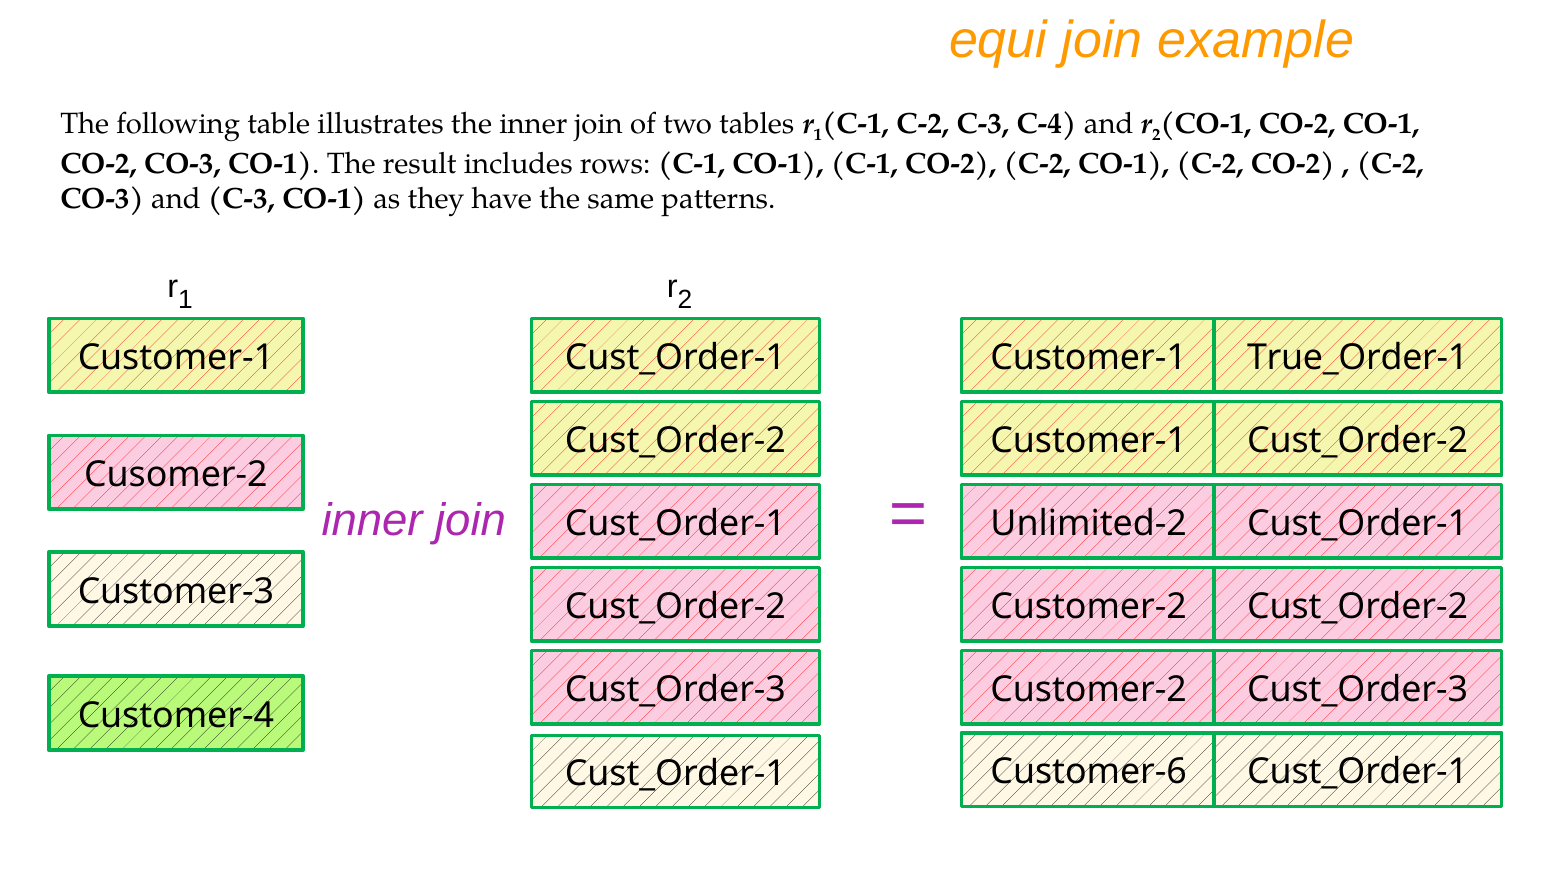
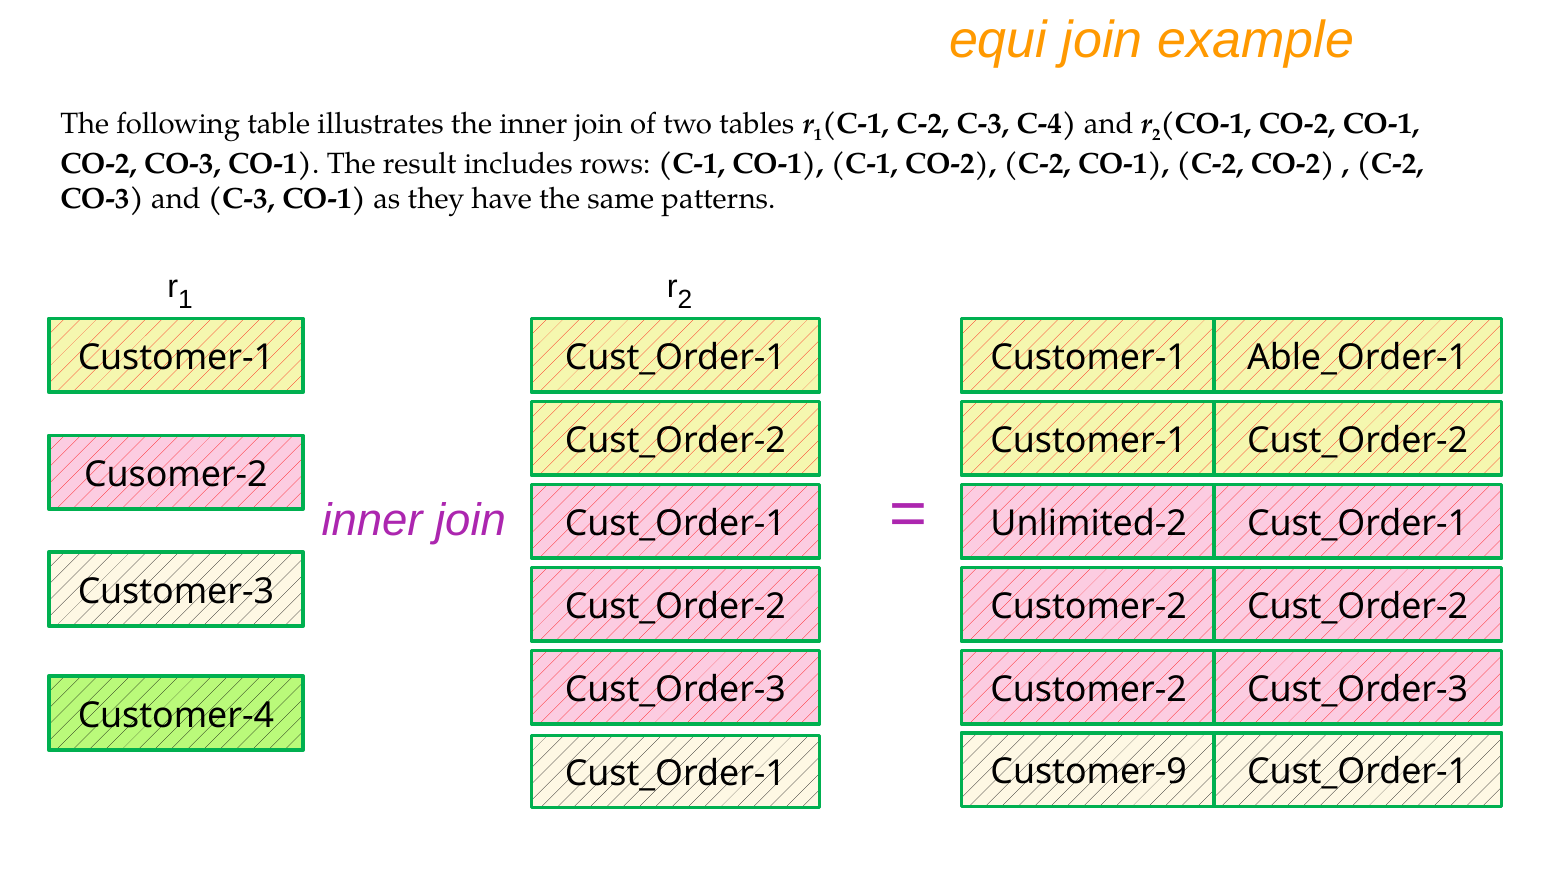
True_Order-1: True_Order-1 -> Able_Order-1
Customer-6: Customer-6 -> Customer-9
